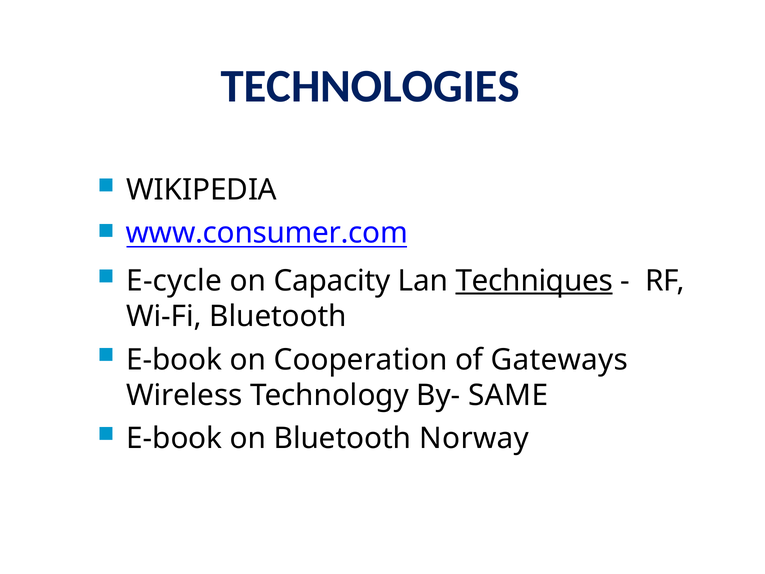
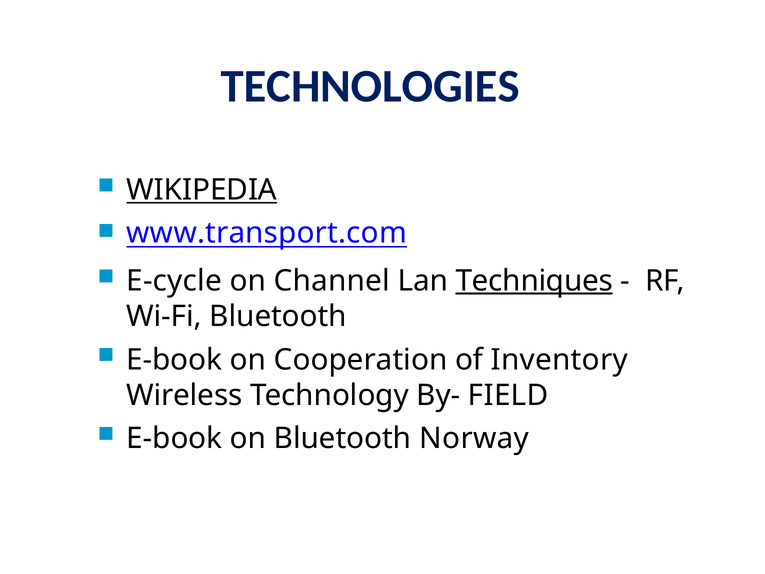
WIKIPEDIA underline: none -> present
www.consumer.com: www.consumer.com -> www.transport.com
Capacity: Capacity -> Channel
Gateways: Gateways -> Inventory
SAME: SAME -> FIELD
